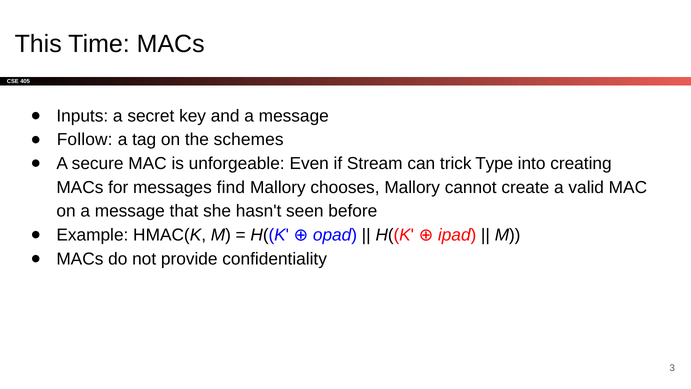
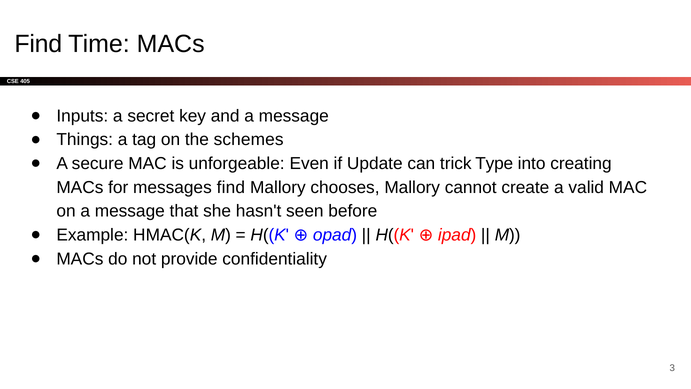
This at (38, 44): This -> Find
Follow: Follow -> Things
Stream: Stream -> Update
